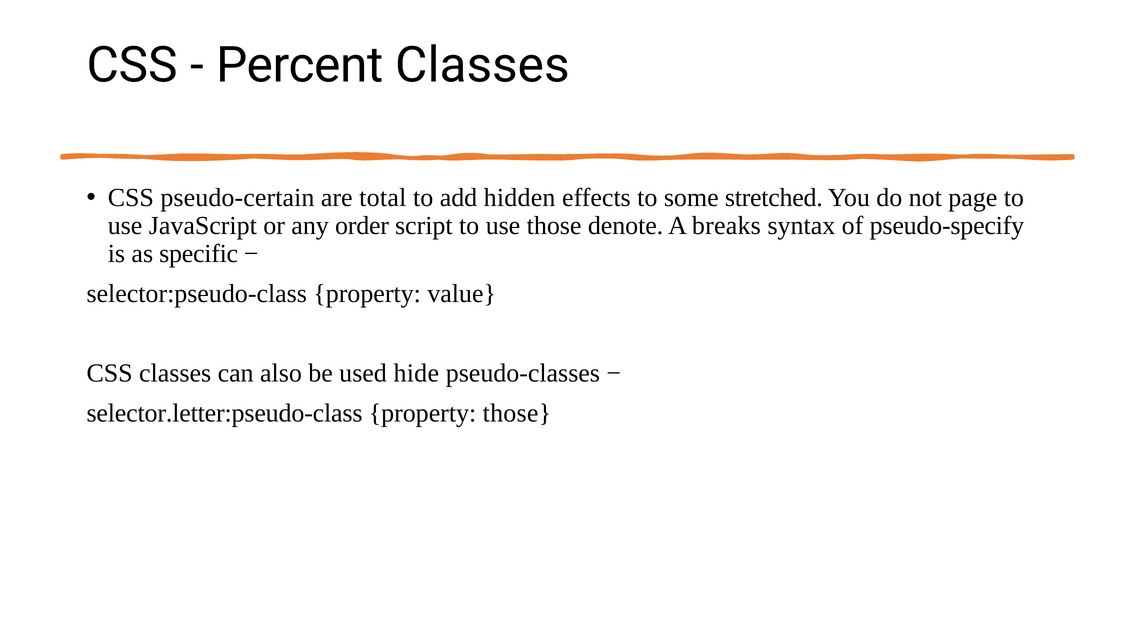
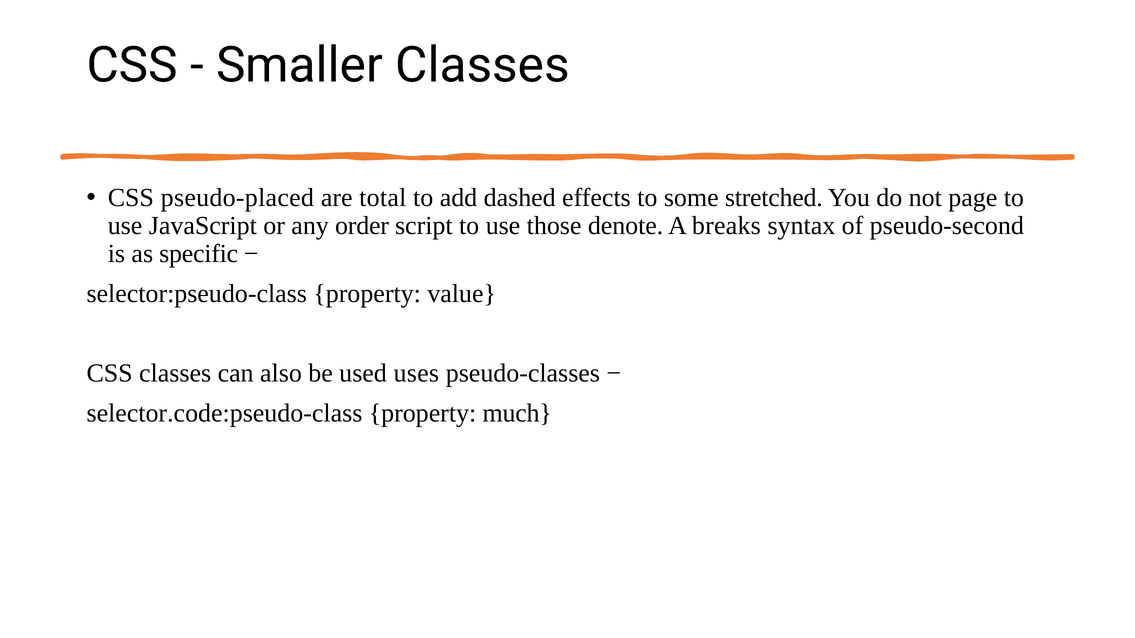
Percent: Percent -> Smaller
pseudo-certain: pseudo-certain -> pseudo-placed
hidden: hidden -> dashed
pseudo-specify: pseudo-specify -> pseudo-second
hide: hide -> uses
selector.letter:pseudo-class: selector.letter:pseudo-class -> selector.code:pseudo-class
property those: those -> much
